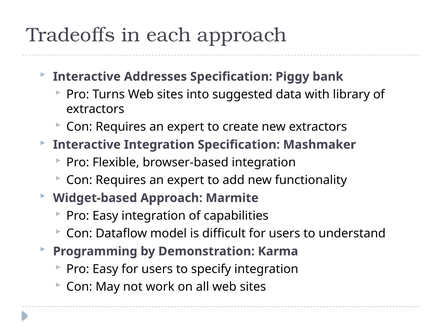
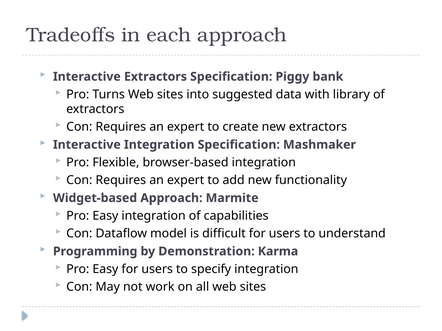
Interactive Addresses: Addresses -> Extractors
